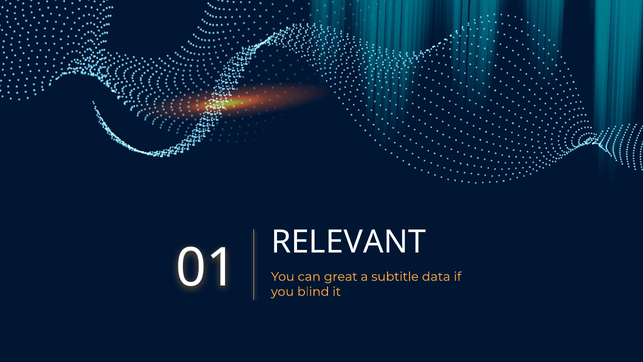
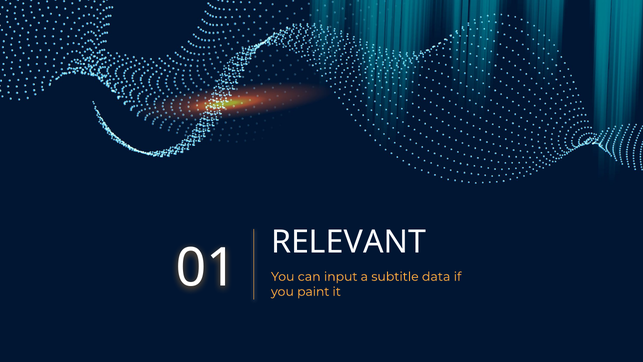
great: great -> input
blind: blind -> paint
